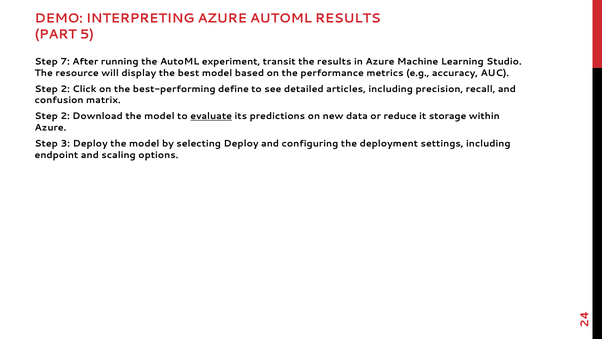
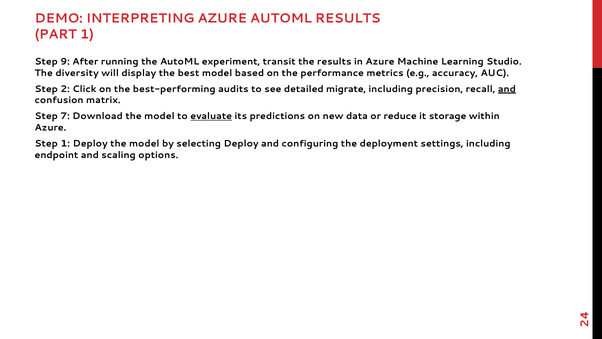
PART 5: 5 -> 1
7: 7 -> 9
resource: resource -> diversity
define: define -> audits
articles: articles -> migrate
and at (507, 89) underline: none -> present
2 at (65, 116): 2 -> 7
Step 3: 3 -> 1
